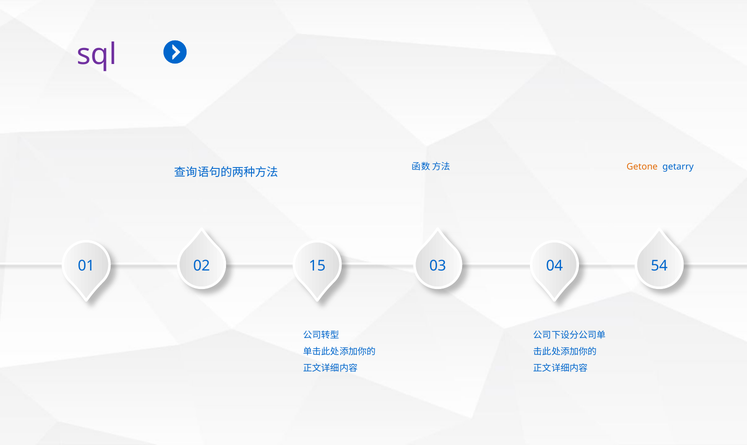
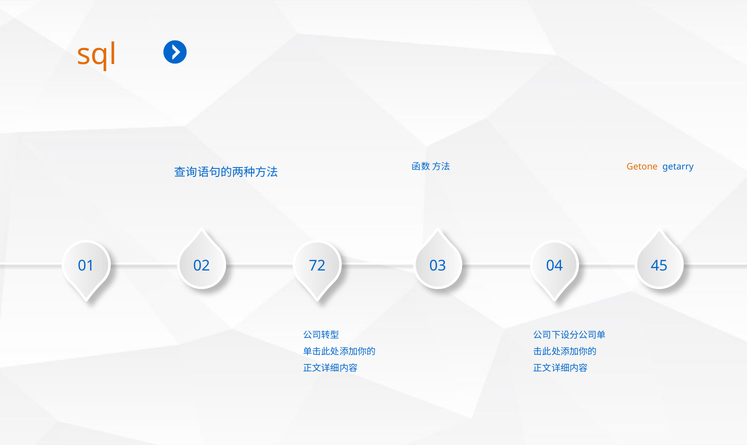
sql colour: purple -> orange
15: 15 -> 72
54: 54 -> 45
